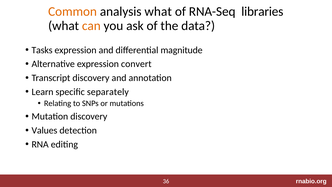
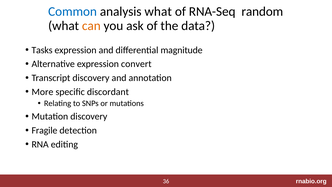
Common colour: orange -> blue
libraries: libraries -> random
Learn: Learn -> More
separately: separately -> discordant
Values: Values -> Fragile
